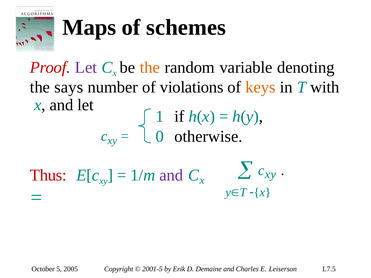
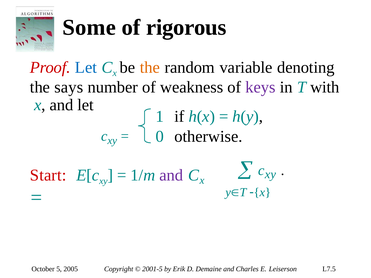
Maps: Maps -> Some
schemes: schemes -> rigorous
Let at (86, 67) colour: purple -> blue
violations: violations -> weakness
keys colour: orange -> purple
Thus: Thus -> Start
